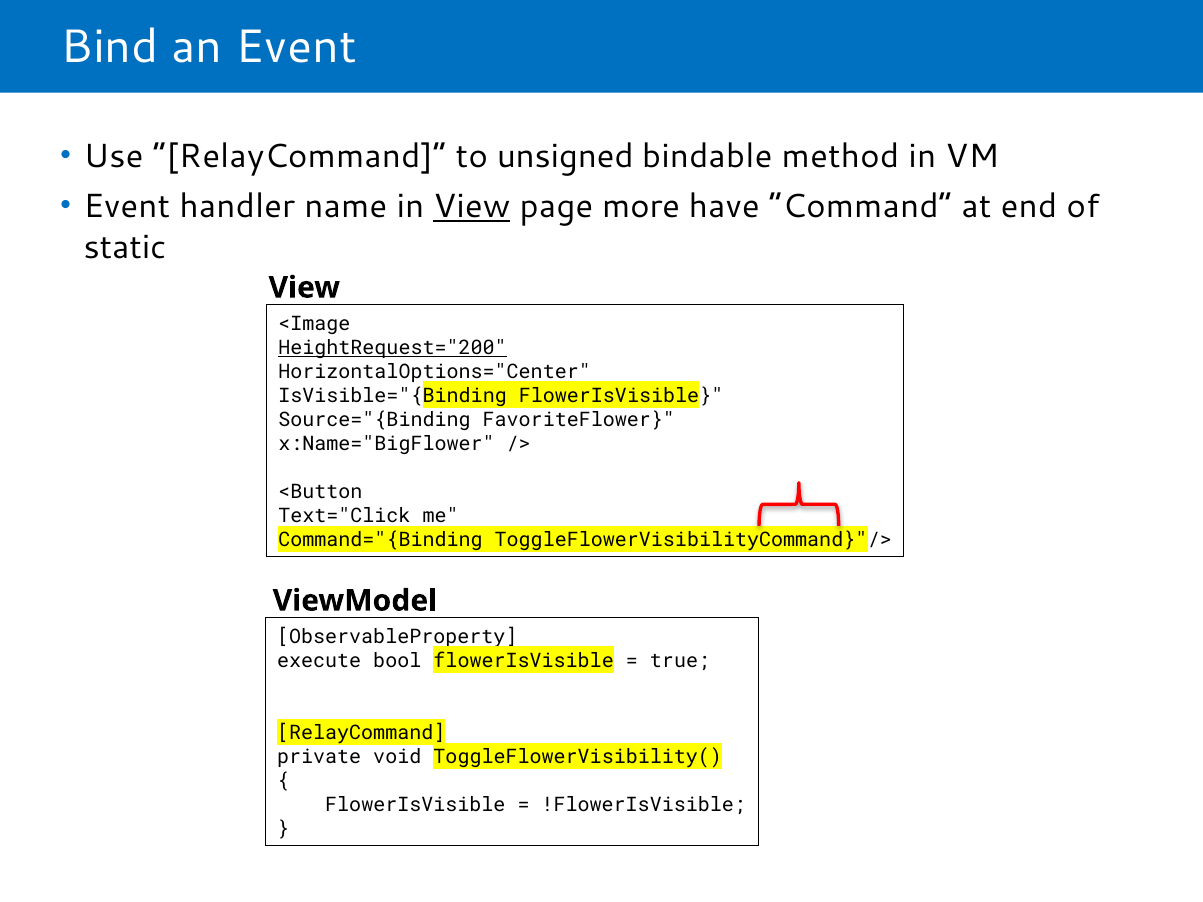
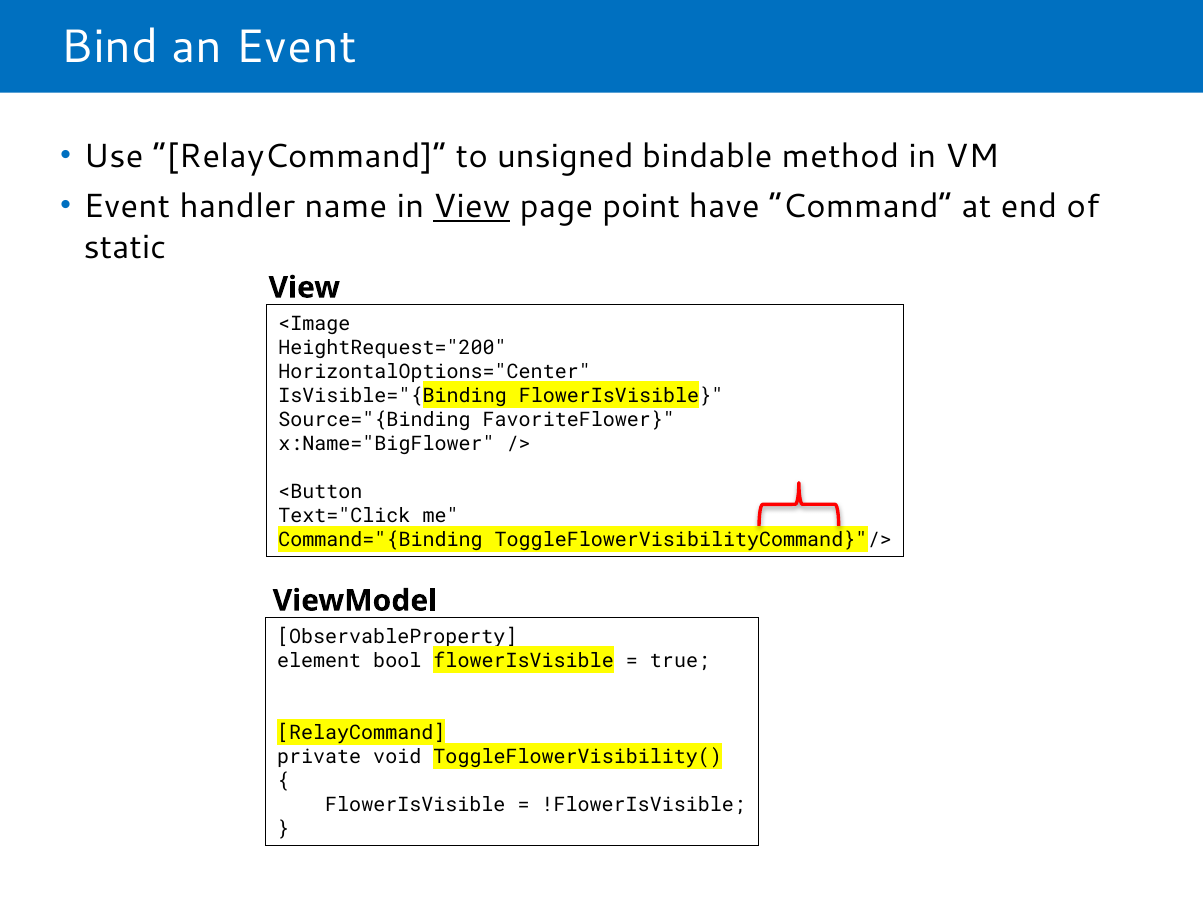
more: more -> point
HeightRequest="200 underline: present -> none
execute: execute -> element
